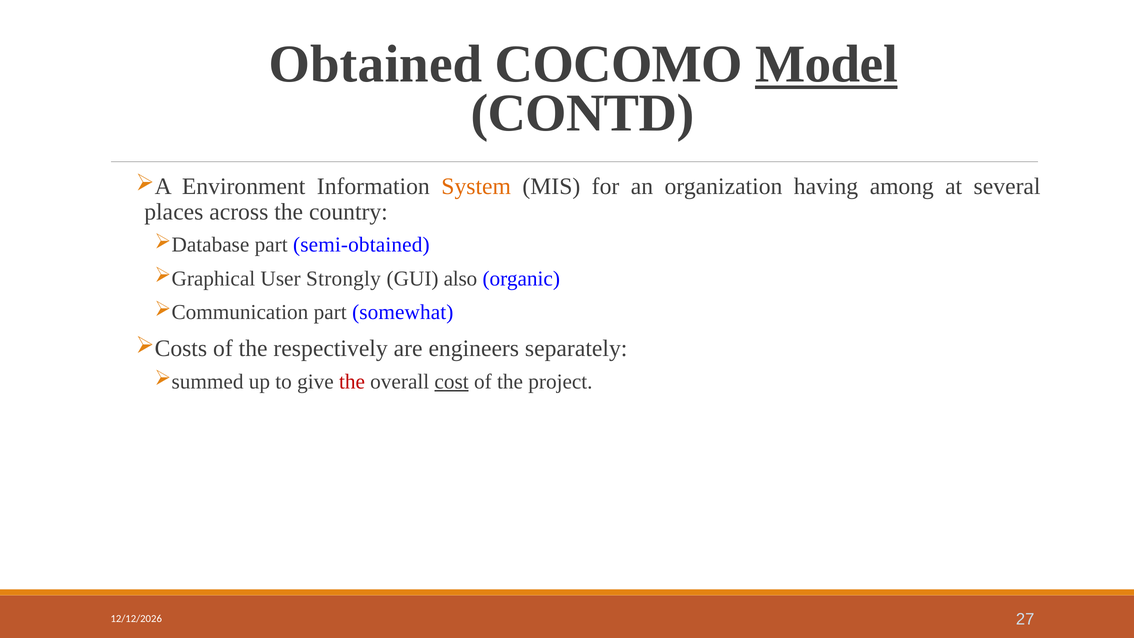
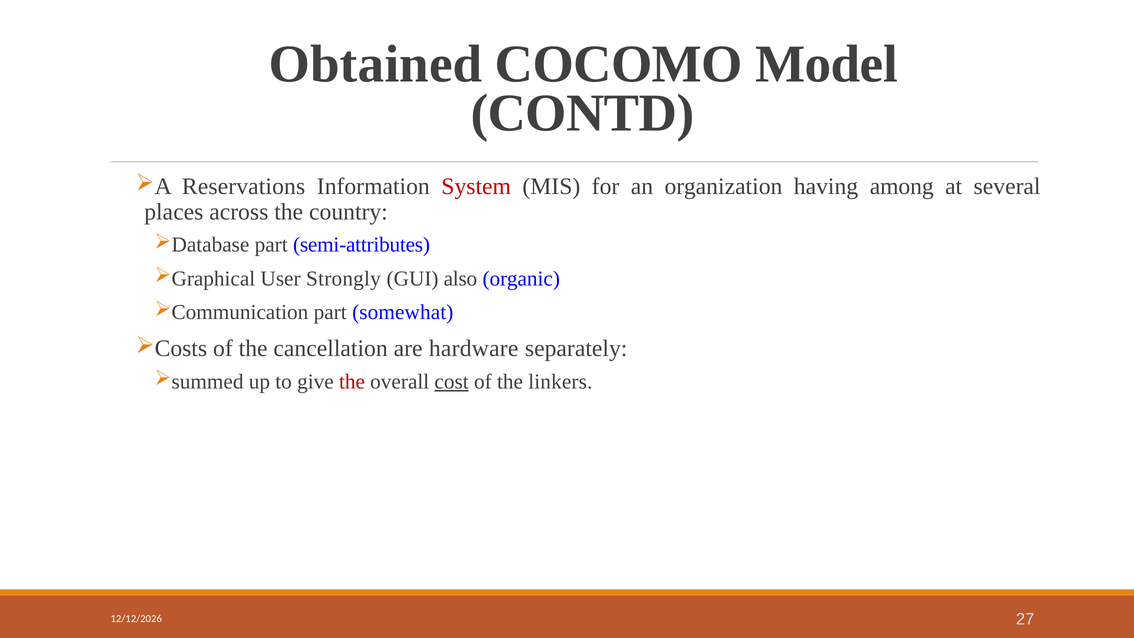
Model underline: present -> none
Environment: Environment -> Reservations
System colour: orange -> red
semi-obtained: semi-obtained -> semi-attributes
respectively: respectively -> cancellation
engineers: engineers -> hardware
project: project -> linkers
